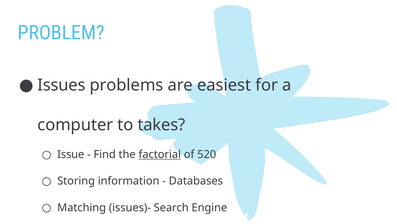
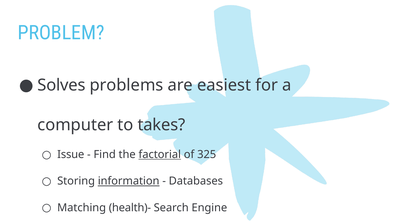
Issues: Issues -> Solves
520: 520 -> 325
information underline: none -> present
issues)-: issues)- -> health)-
